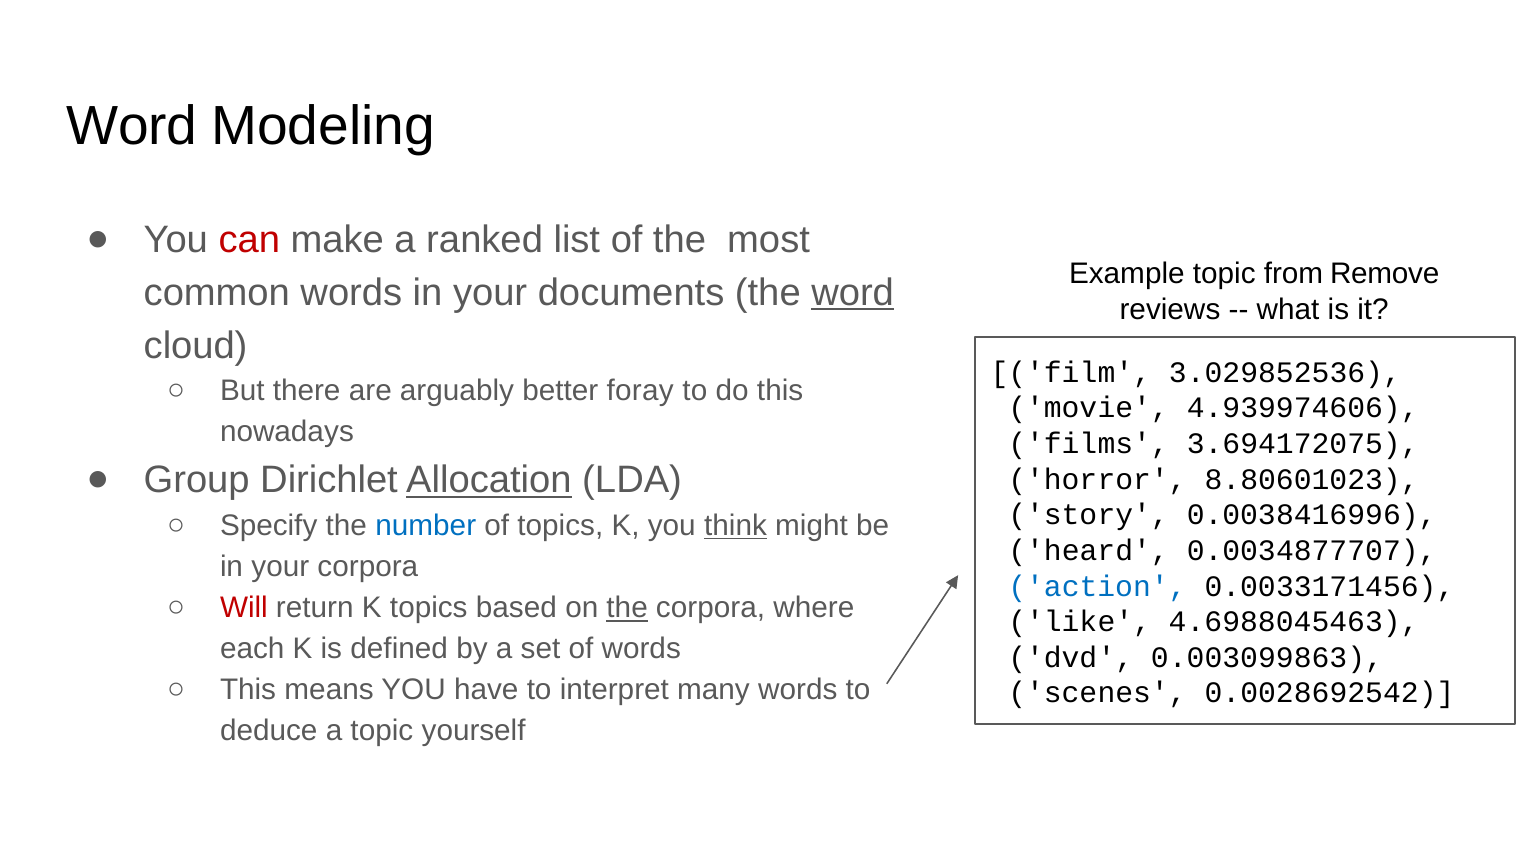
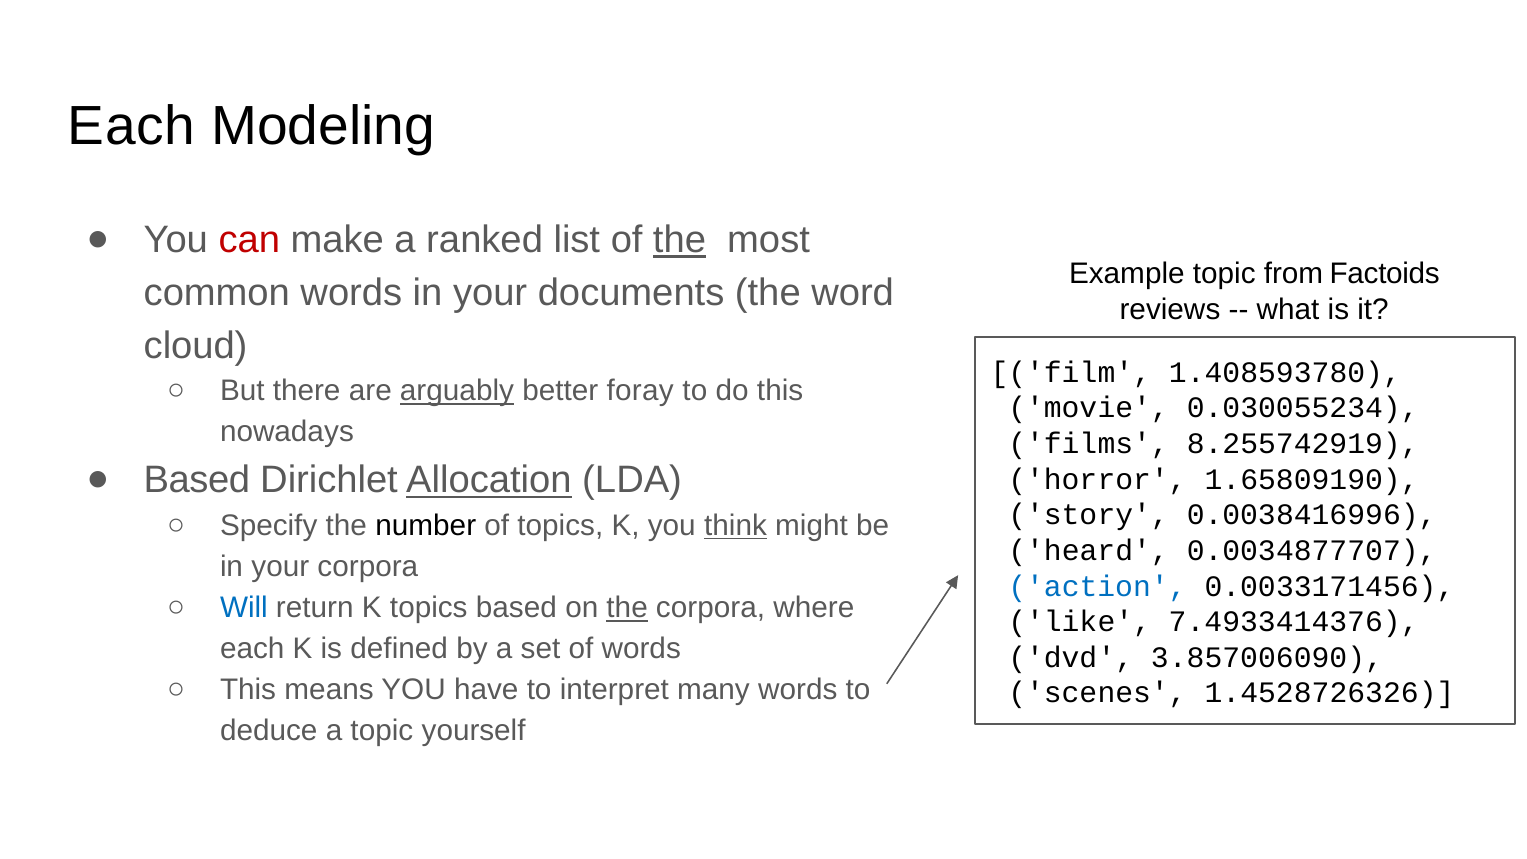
Word at (132, 127): Word -> Each
the at (679, 240) underline: none -> present
Remove: Remove -> Factoids
word at (853, 293) underline: present -> none
3.029852536: 3.029852536 -> 1.408593780
arguably underline: none -> present
4.939974606: 4.939974606 -> 0.030055234
3.694172075: 3.694172075 -> 8.255742919
Group at (197, 480): Group -> Based
8.80601023: 8.80601023 -> 1.65809190
number colour: blue -> black
Will colour: red -> blue
4.6988045463: 4.6988045463 -> 7.4933414376
0.003099863: 0.003099863 -> 3.857006090
0.0028692542: 0.0028692542 -> 1.4528726326
